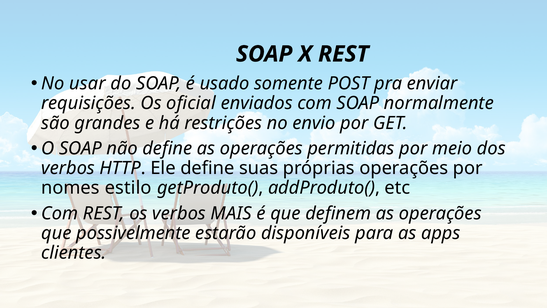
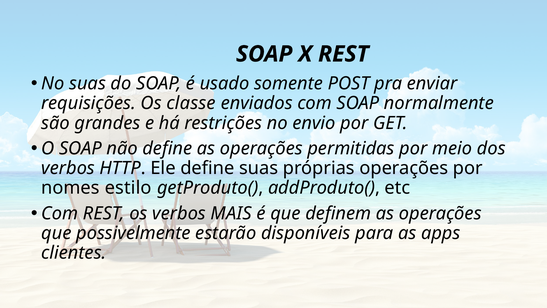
No usar: usar -> suas
oficial: oficial -> classe
